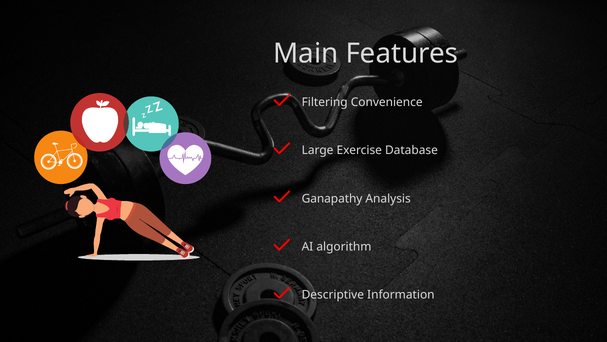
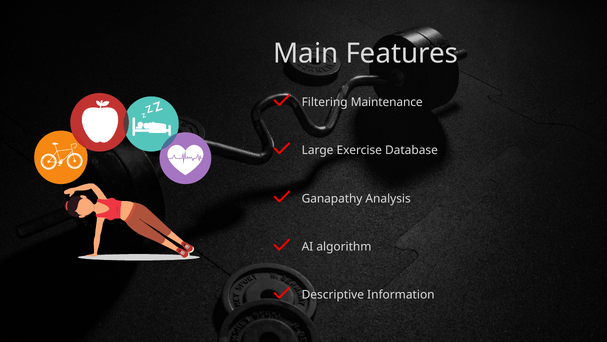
Convenience: Convenience -> Maintenance
